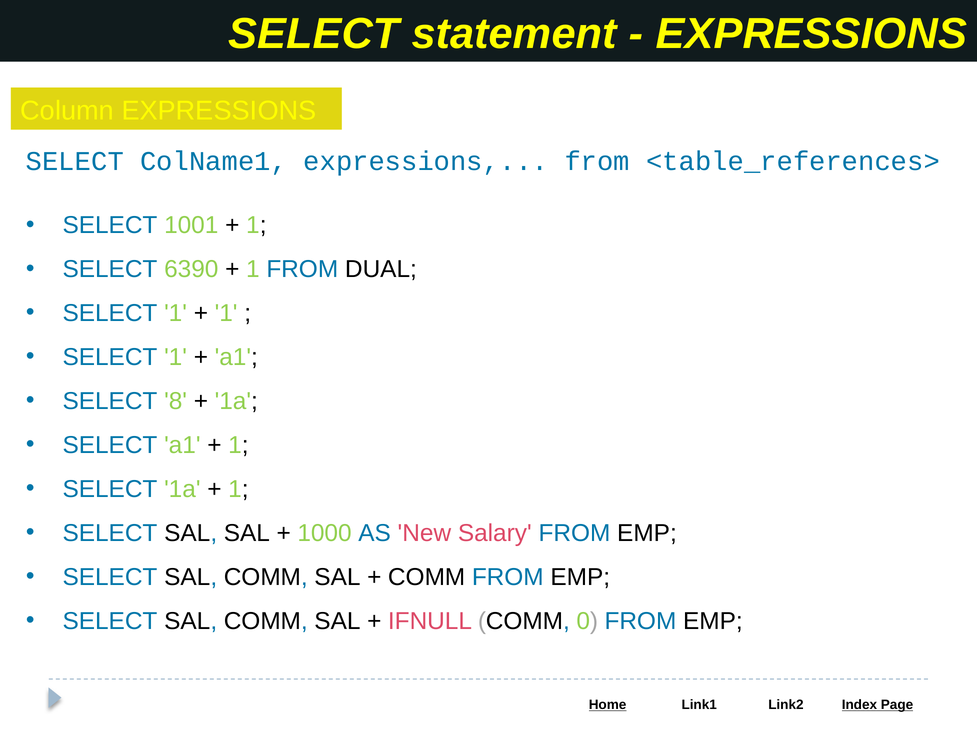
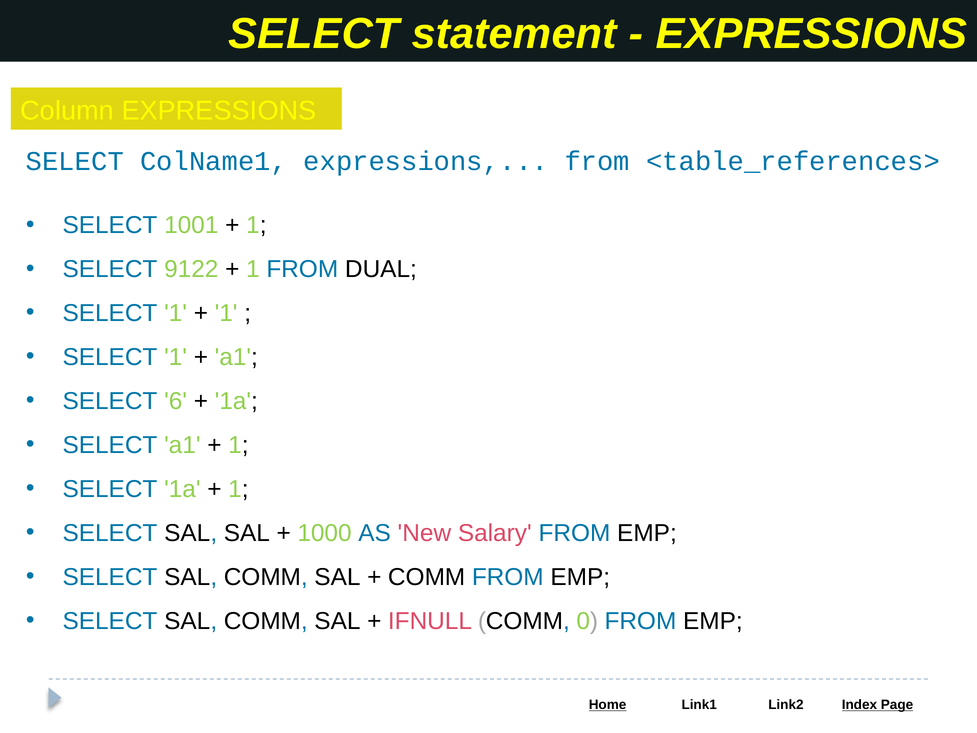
6390: 6390 -> 9122
8: 8 -> 6
